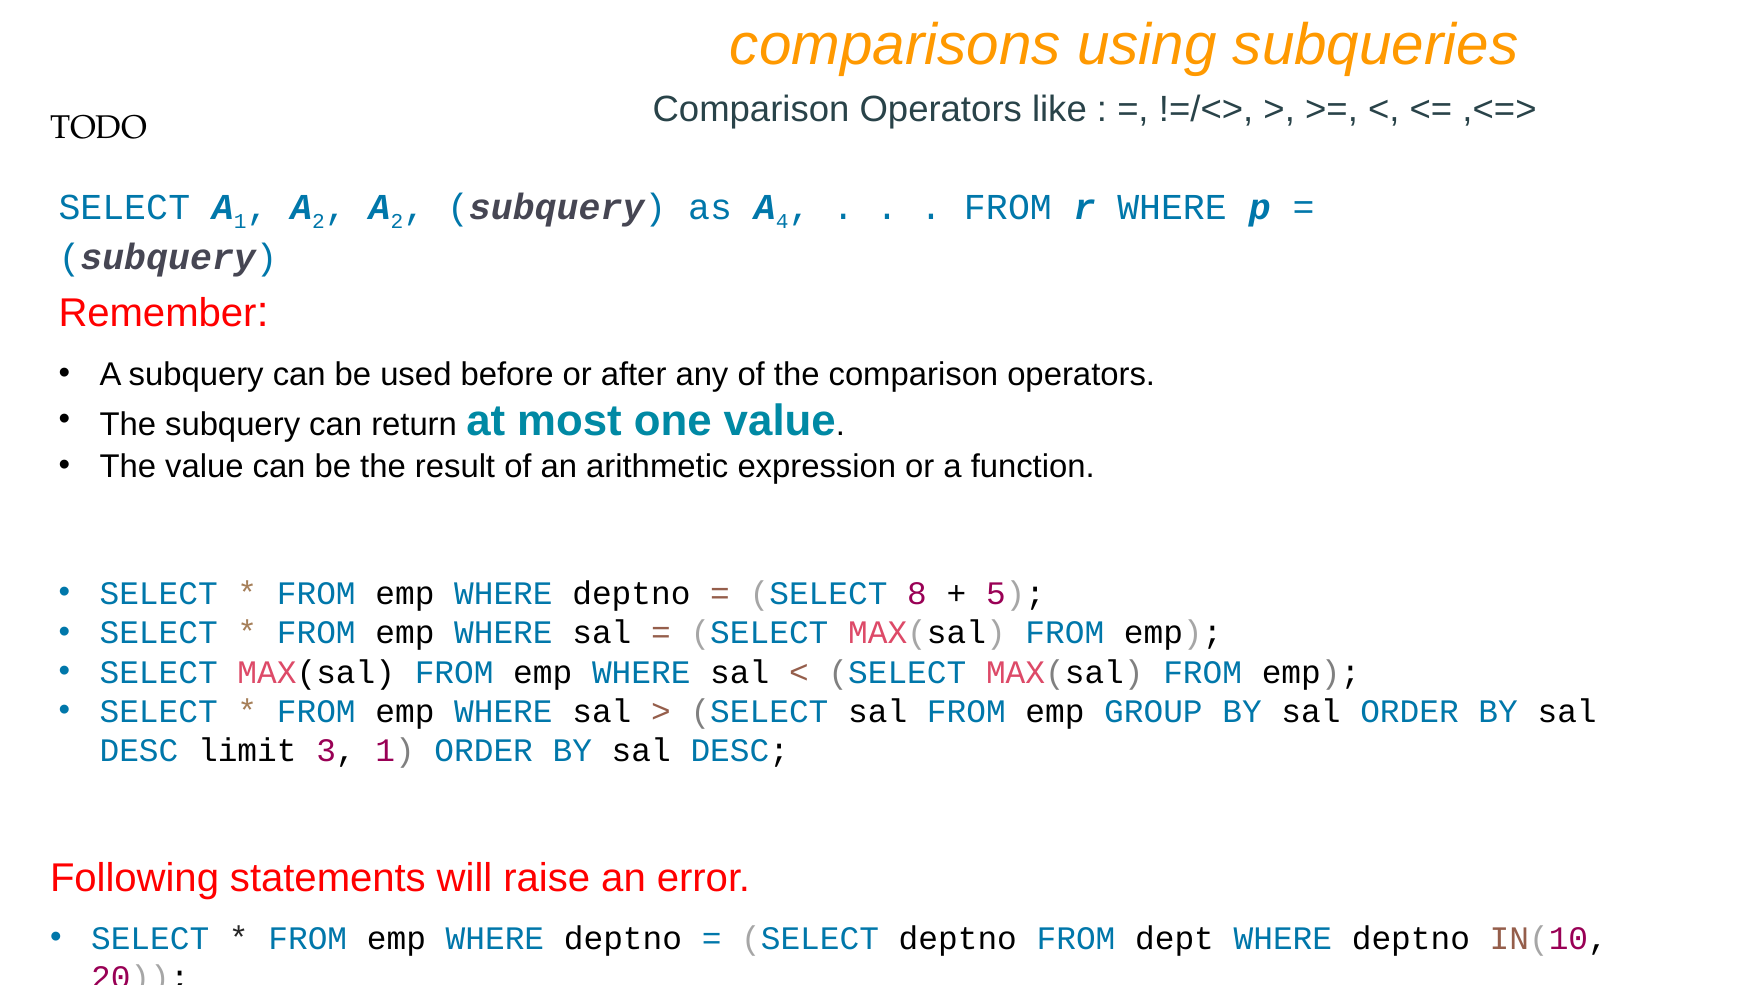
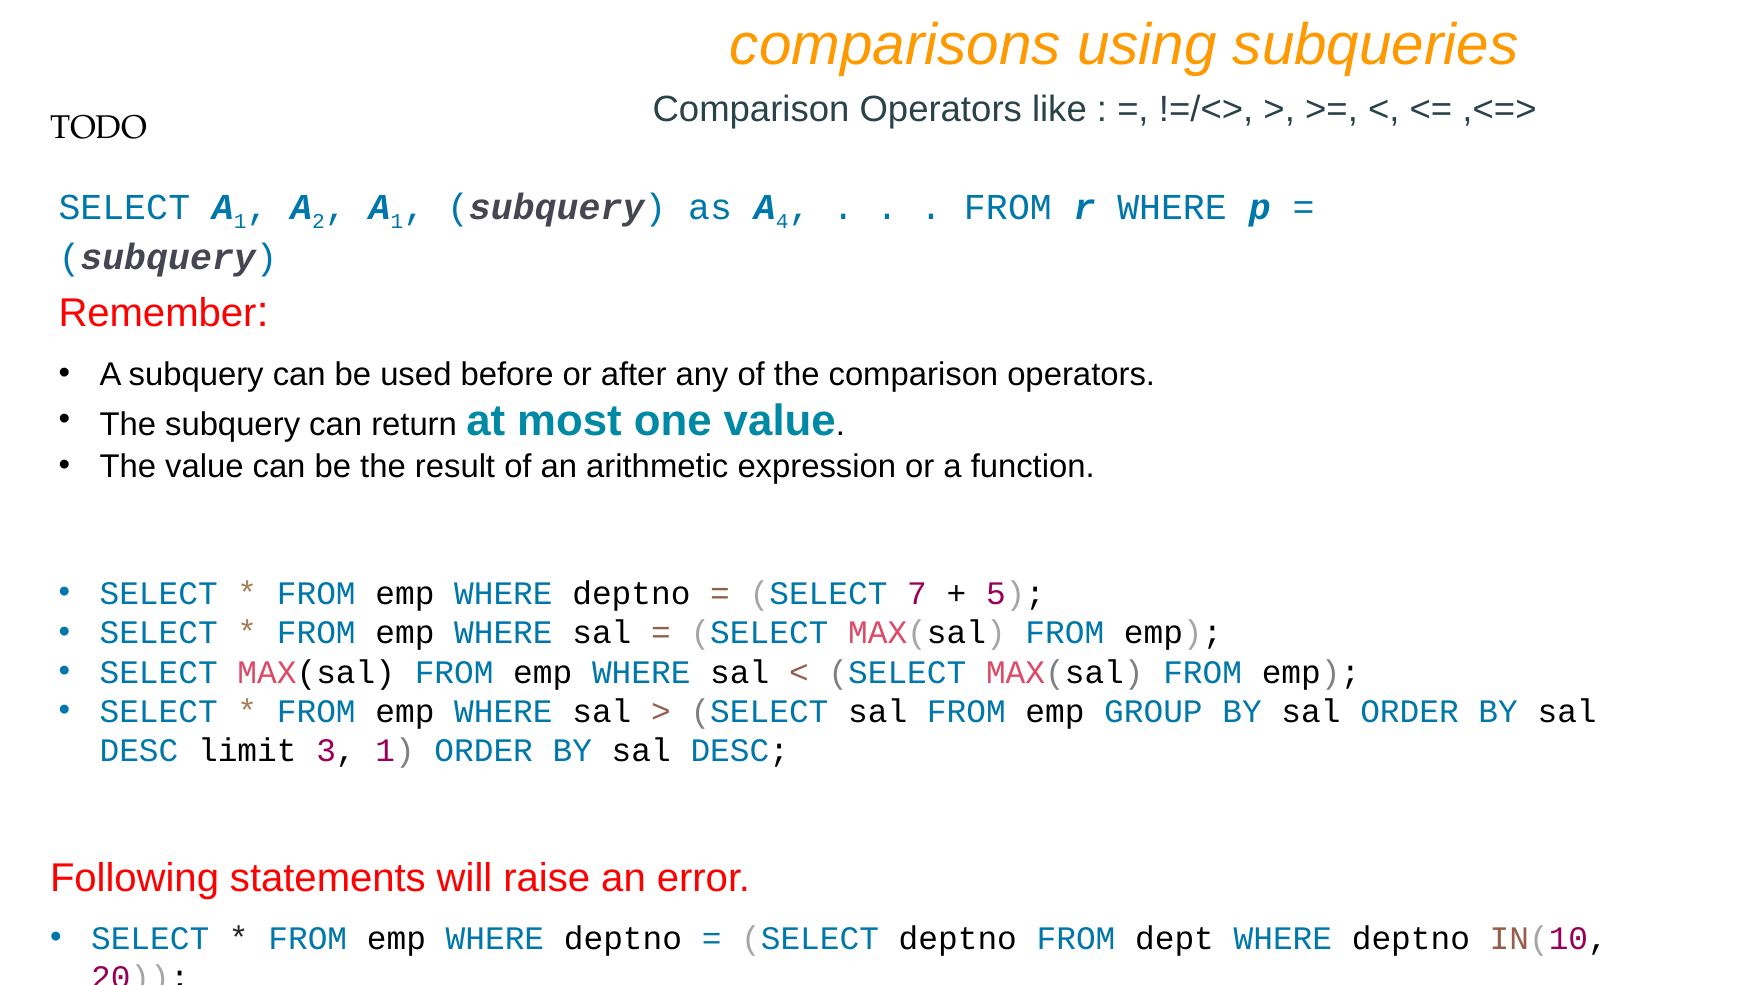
2 at (397, 222): 2 -> 1
8: 8 -> 7
